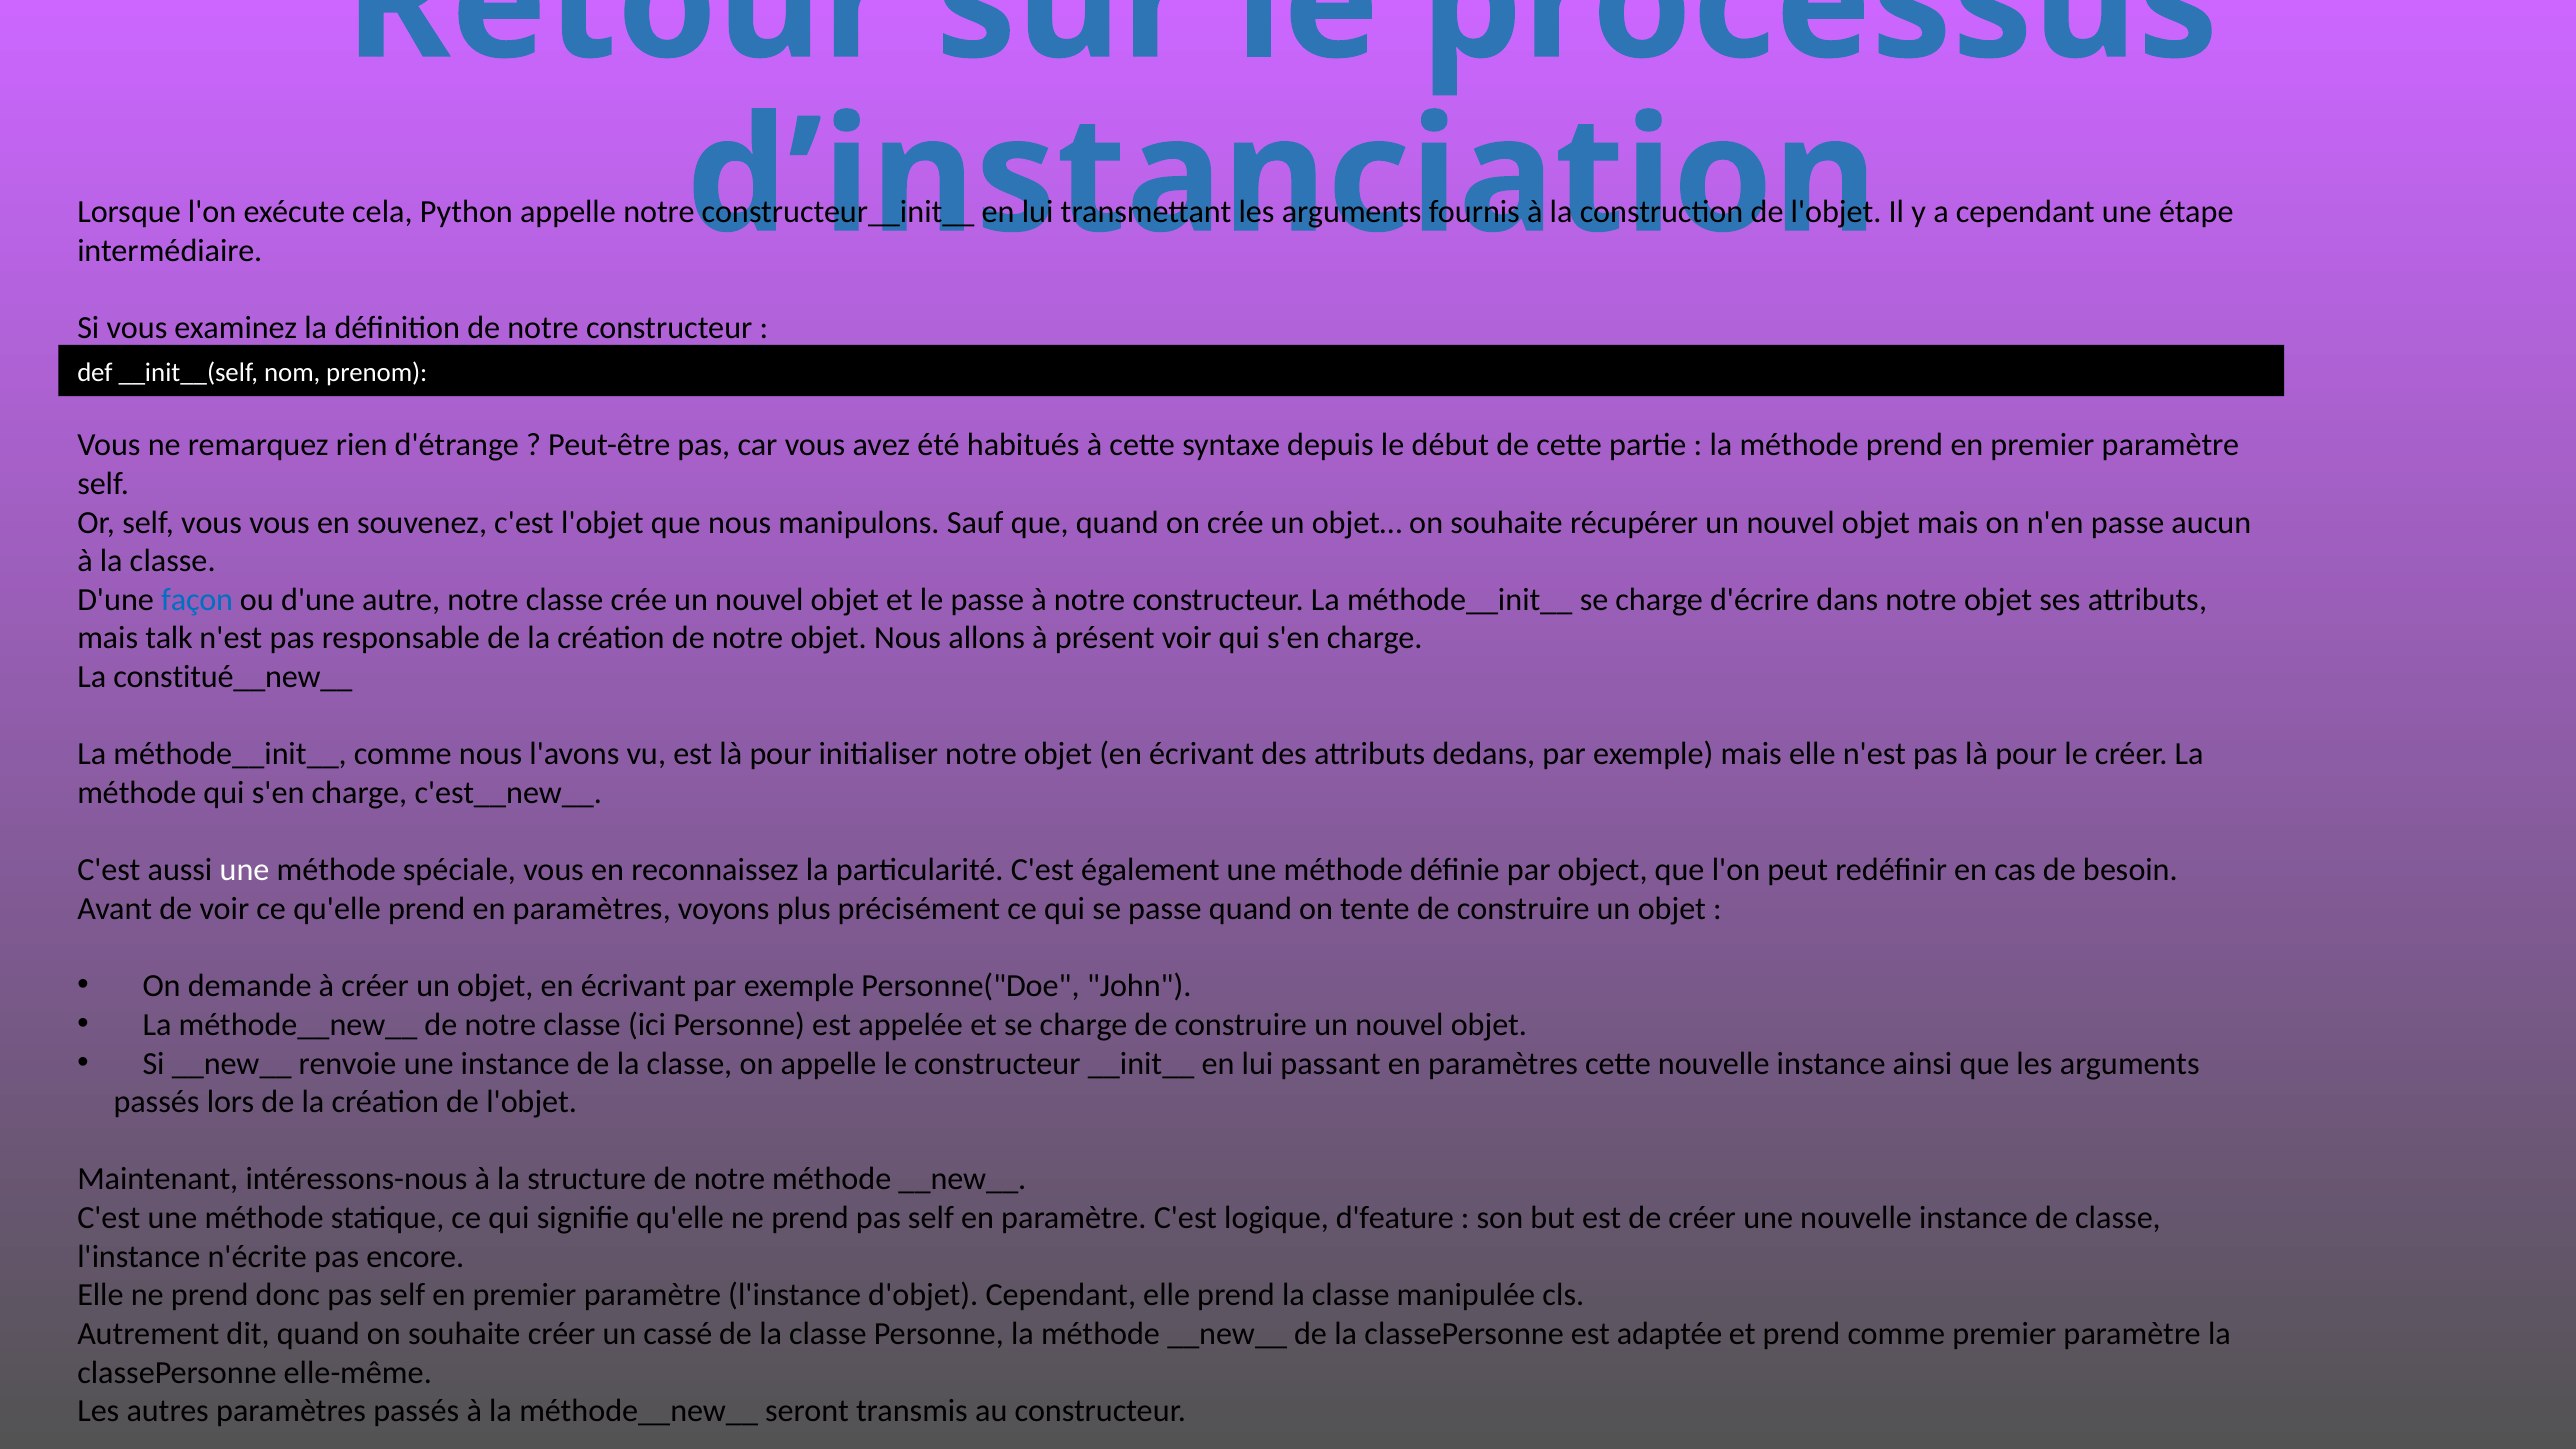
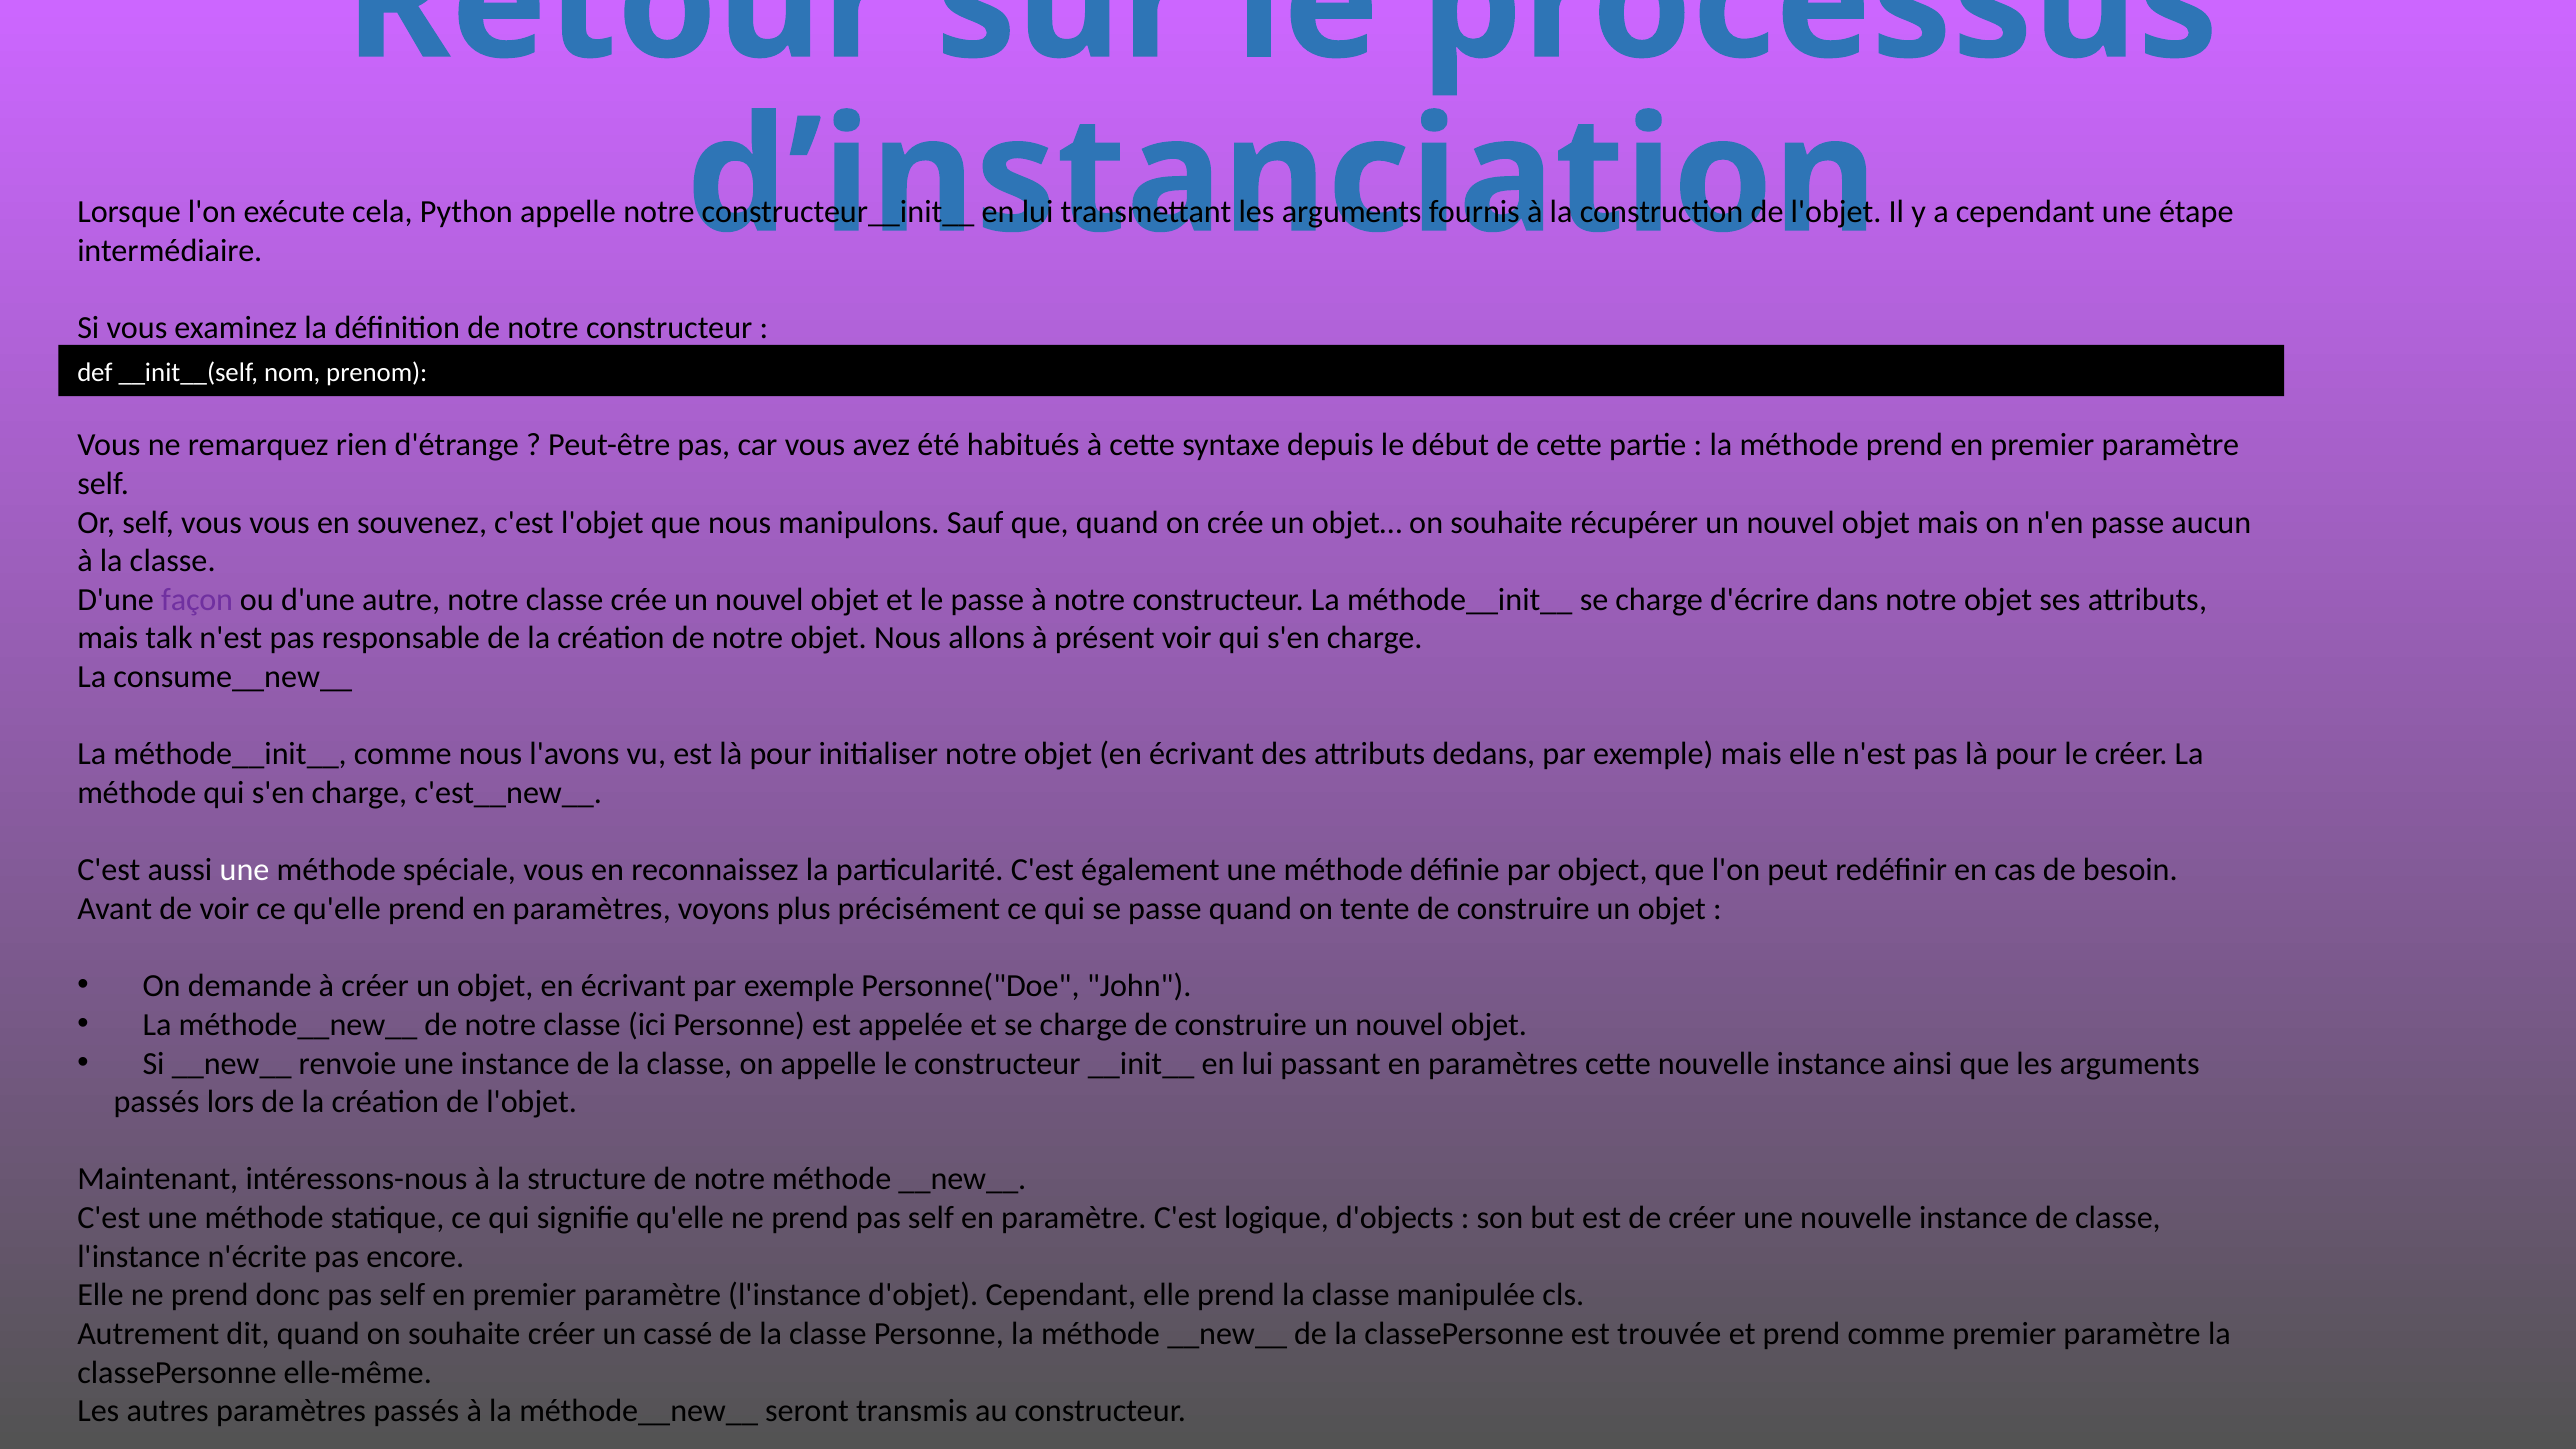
façon colour: blue -> purple
constitué__new__: constitué__new__ -> consume__new__
d'feature: d'feature -> d'objects
adaptée: adaptée -> trouvée
